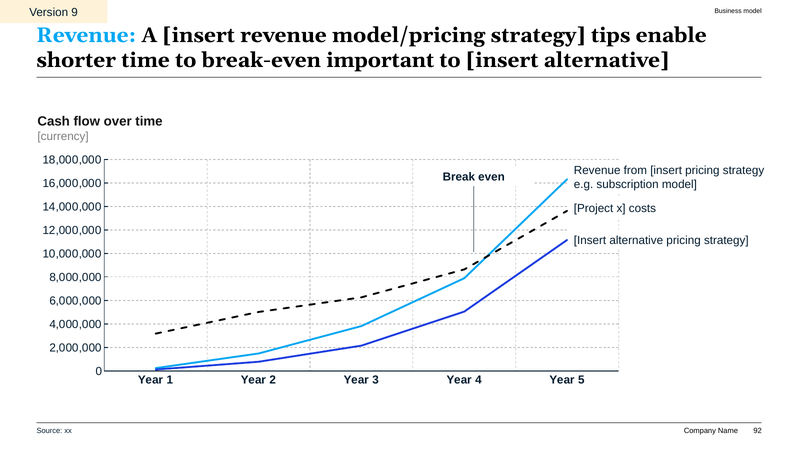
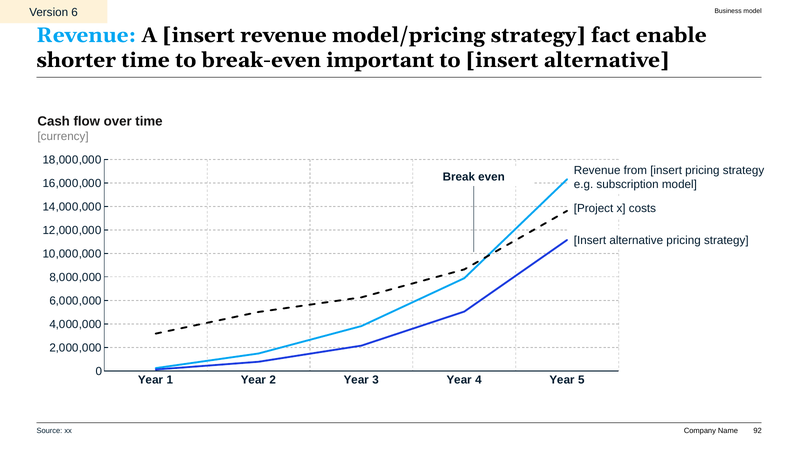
9: 9 -> 6
tips: tips -> fact
